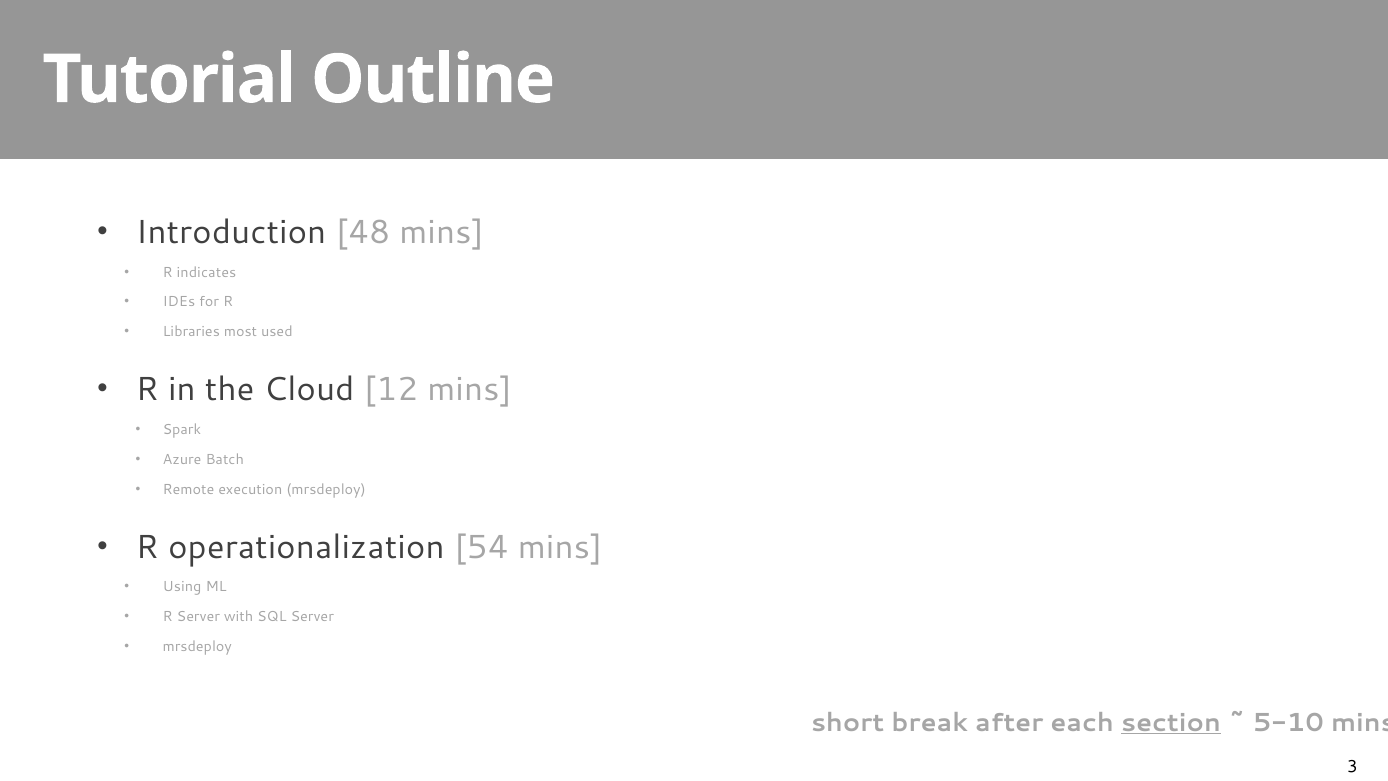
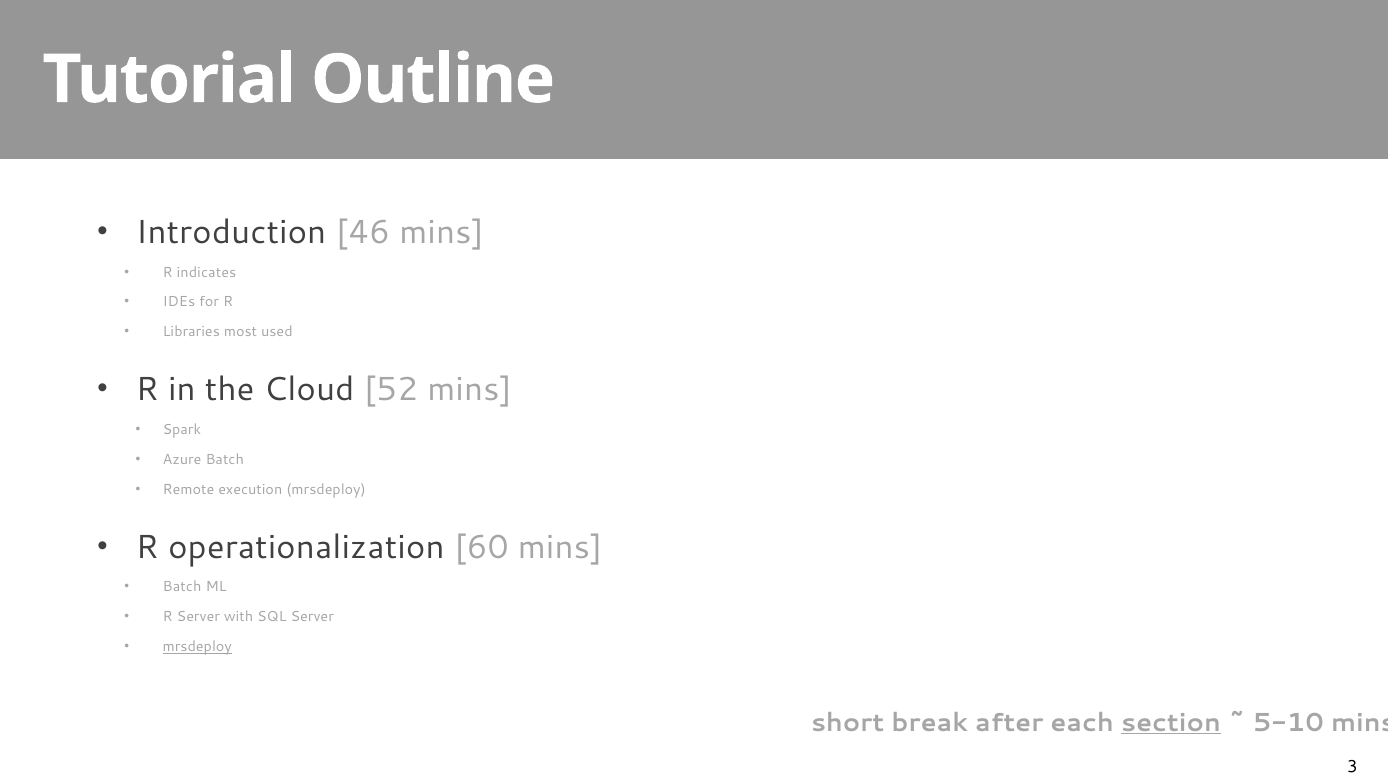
48: 48 -> 46
12: 12 -> 52
54: 54 -> 60
Using at (182, 587): Using -> Batch
mrsdeploy at (197, 647) underline: none -> present
